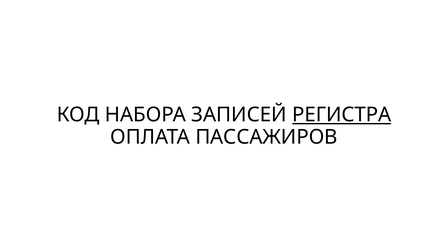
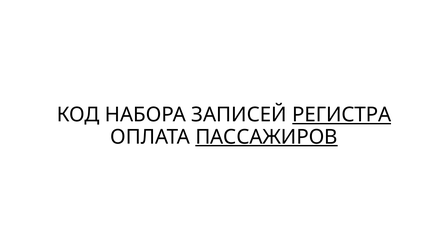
ПАССАЖИРОВ underline: none -> present
